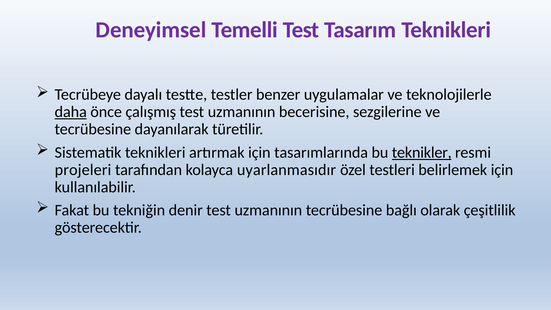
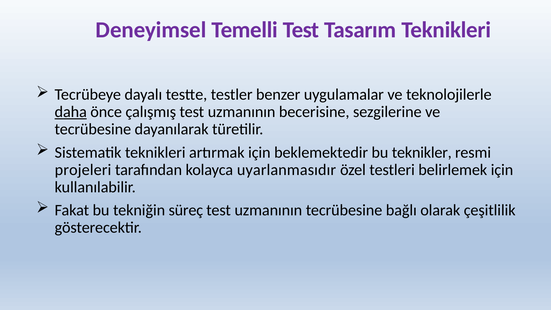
tasarımlarında: tasarımlarında -> beklemektedir
teknikler underline: present -> none
denir: denir -> süreç
